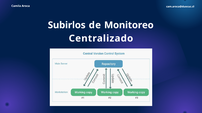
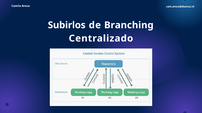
Monitoreo: Monitoreo -> Branching
